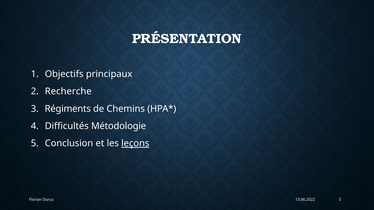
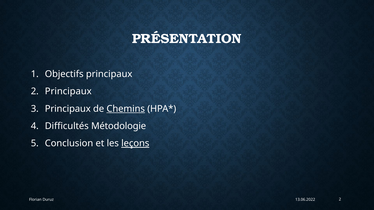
2 Recherche: Recherche -> Principaux
Régiments at (68, 109): Régiments -> Principaux
Chemins underline: none -> present
